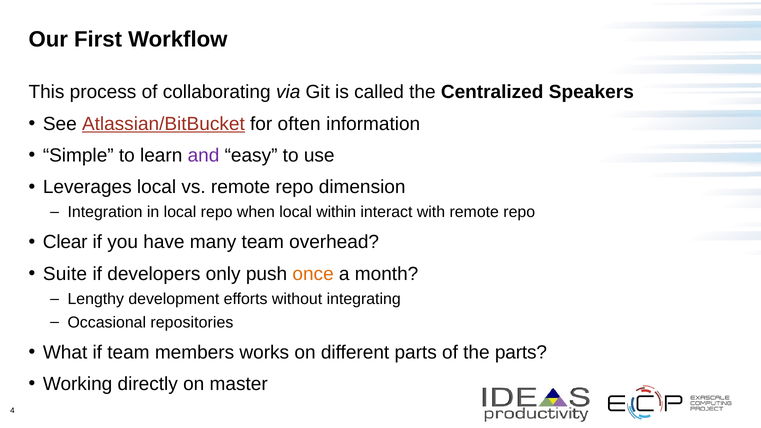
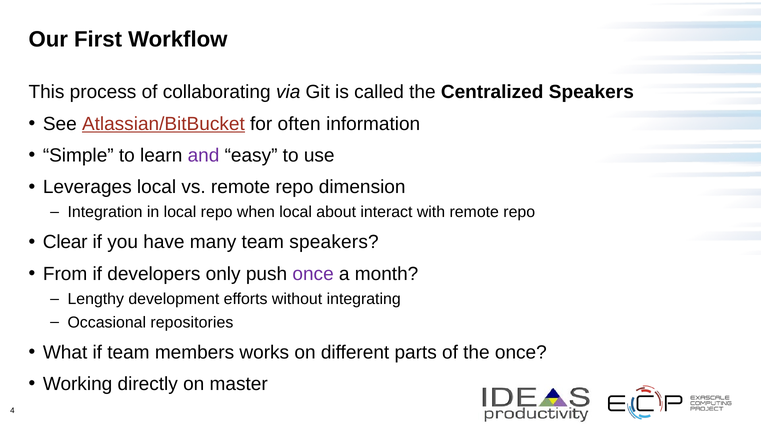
within: within -> about
team overhead: overhead -> speakers
Suite: Suite -> From
once at (313, 274) colour: orange -> purple
the parts: parts -> once
